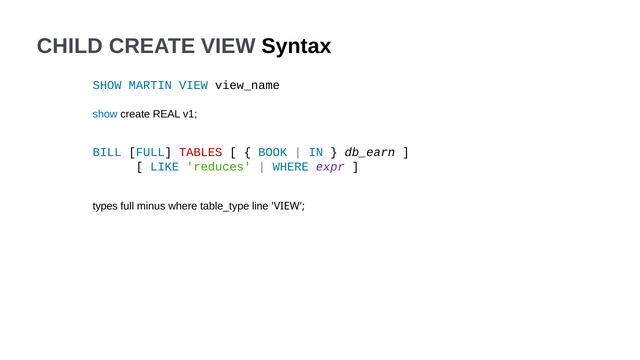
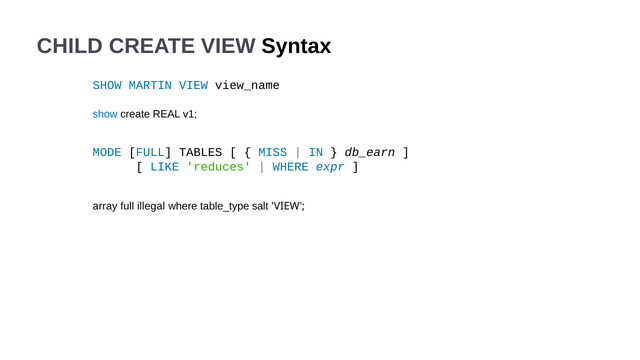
BILL: BILL -> MODE
TABLES colour: red -> black
BOOK: BOOK -> MISS
expr colour: purple -> blue
types: types -> array
minus: minus -> illegal
line: line -> salt
